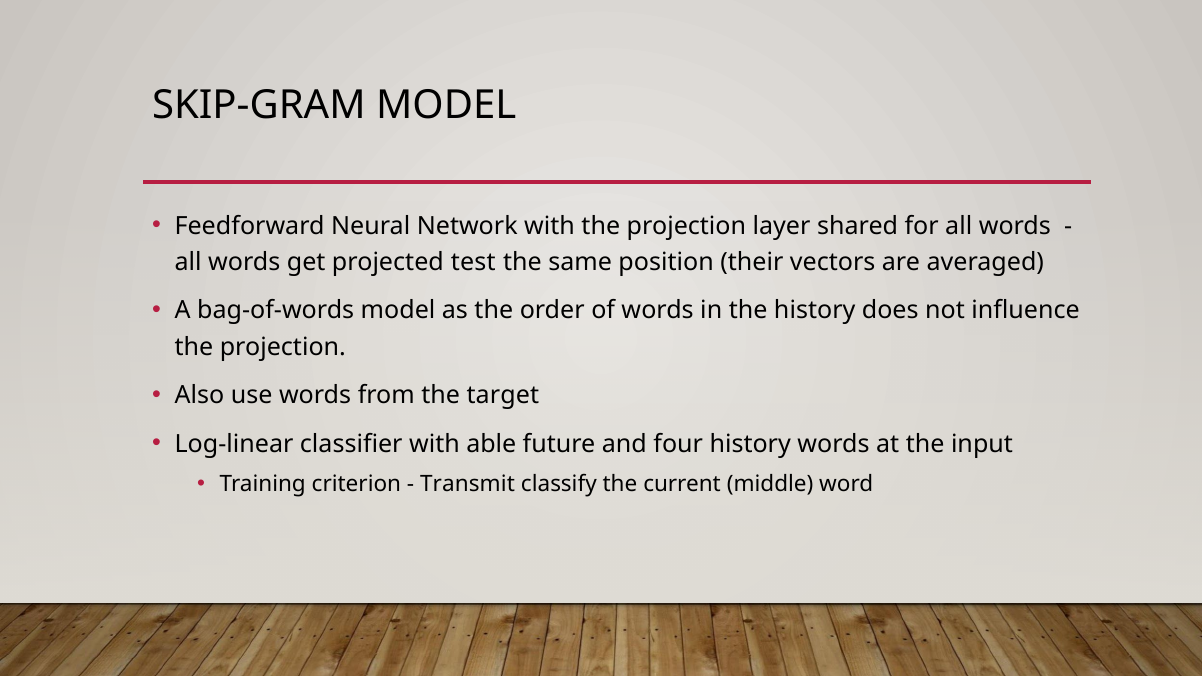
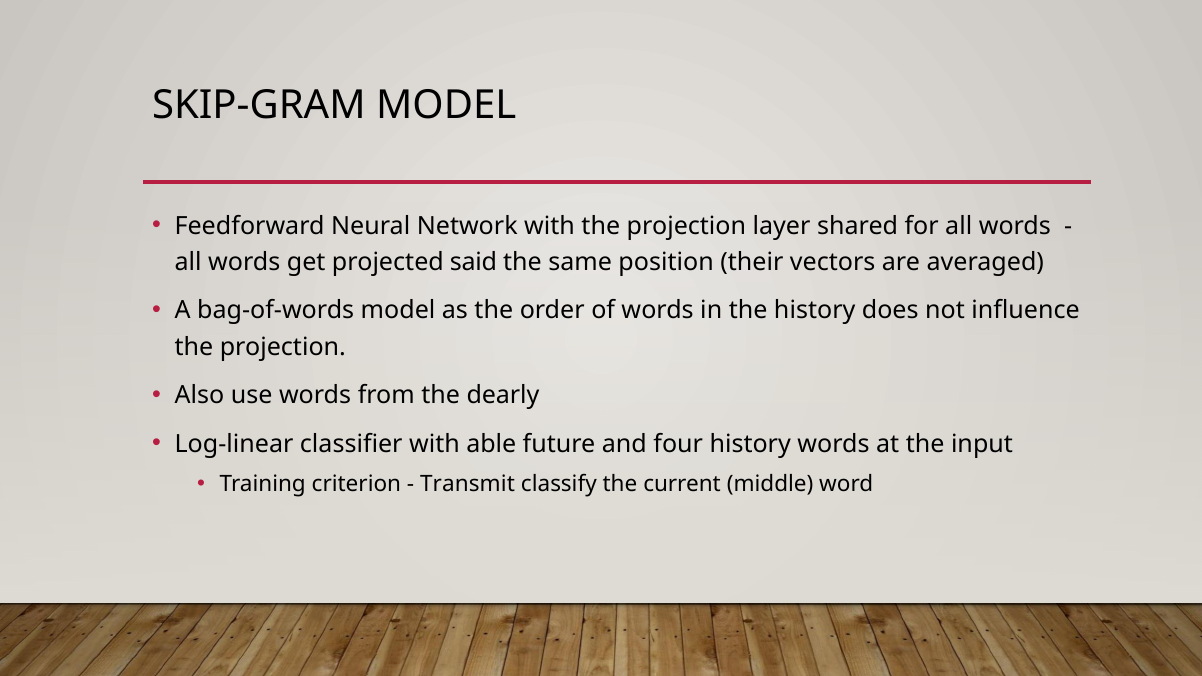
test: test -> said
target: target -> dearly
